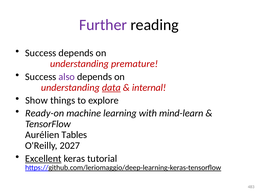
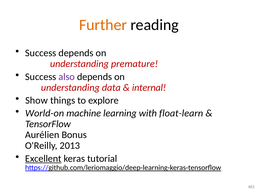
Further colour: purple -> orange
data underline: present -> none
Ready-on: Ready-on -> World-on
mind-learn: mind-learn -> float-learn
Tables: Tables -> Bonus
2027: 2027 -> 2013
